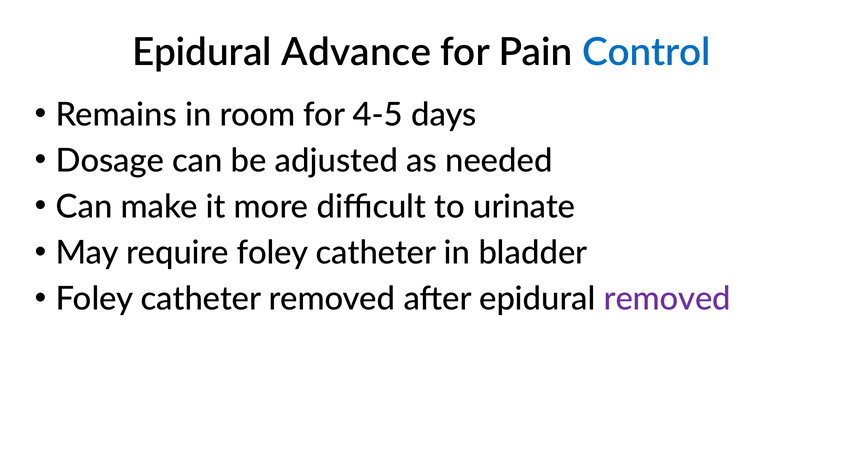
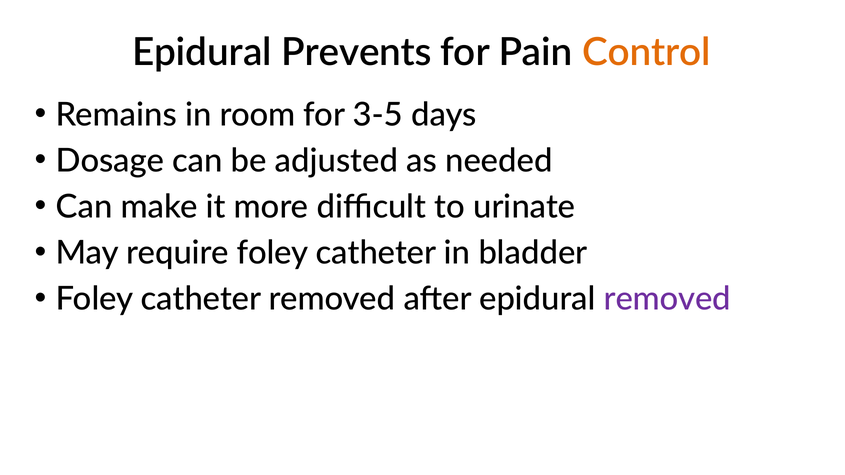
Advance: Advance -> Prevents
Control colour: blue -> orange
4-5: 4-5 -> 3-5
